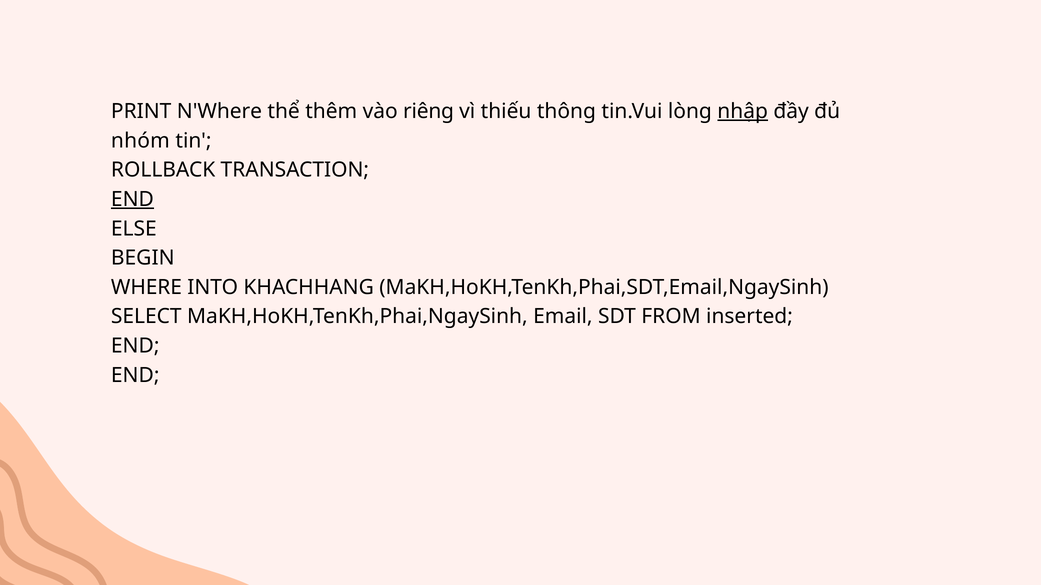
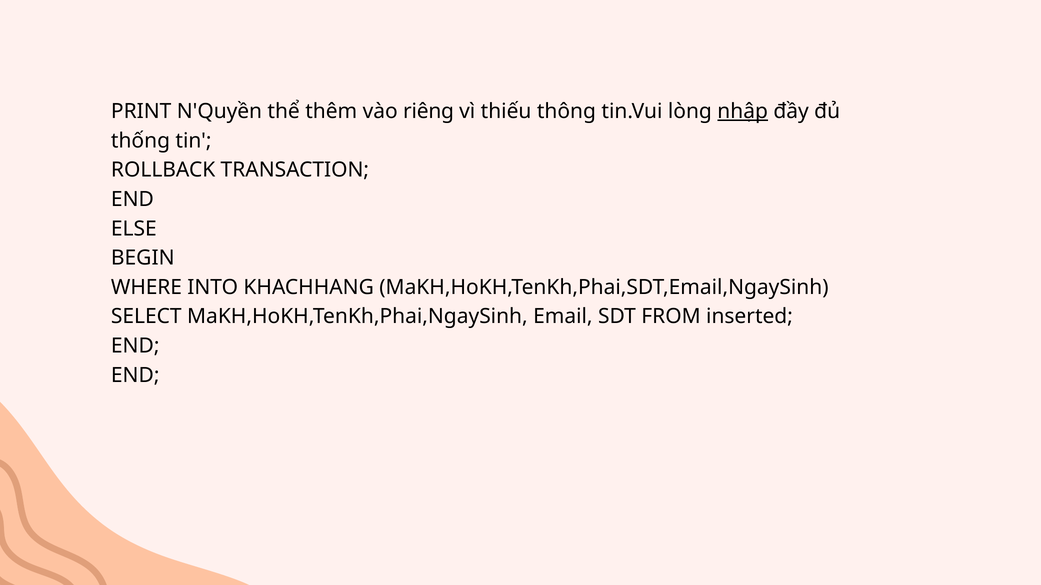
N'Where: N'Where -> N'Quyền
nhóm: nhóm -> thống
END at (132, 199) underline: present -> none
